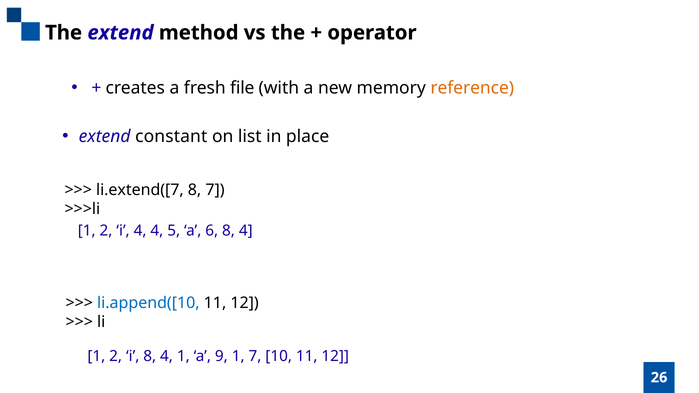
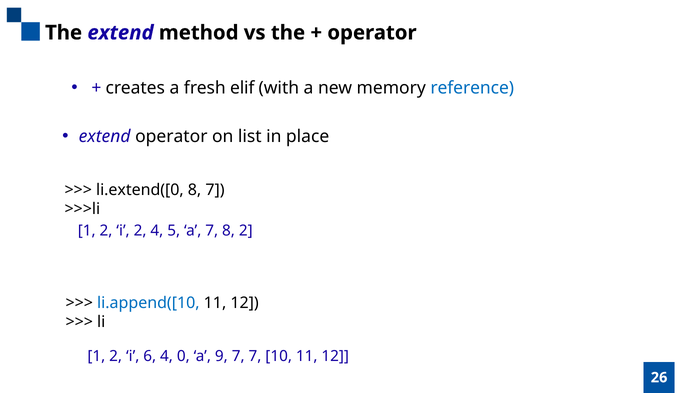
file: file -> elif
reference colour: orange -> blue
extend constant: constant -> operator
li.extend([7: li.extend([7 -> li.extend([0
i 4: 4 -> 2
a 6: 6 -> 7
4 at (246, 231): 4 -> 2
i 8: 8 -> 6
1 at (183, 356): 1 -> 0
9 1: 1 -> 7
